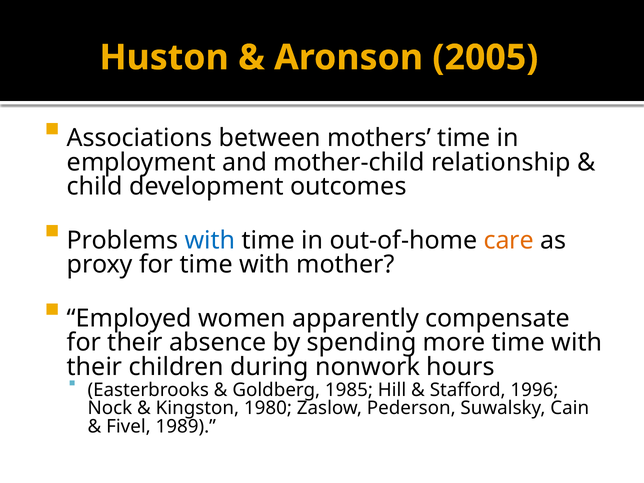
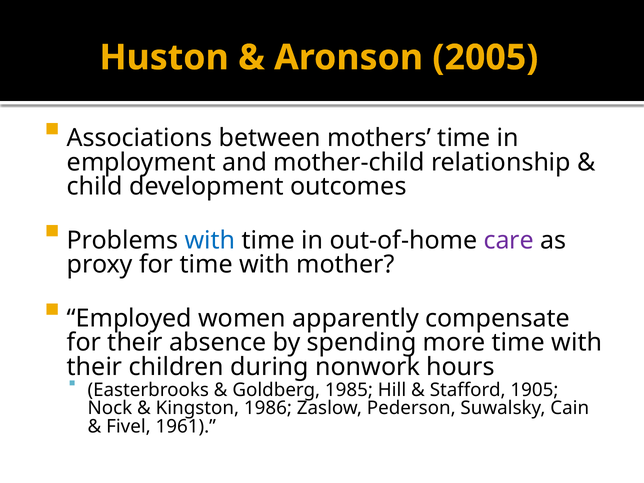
care colour: orange -> purple
1996: 1996 -> 1905
1980: 1980 -> 1986
1989: 1989 -> 1961
